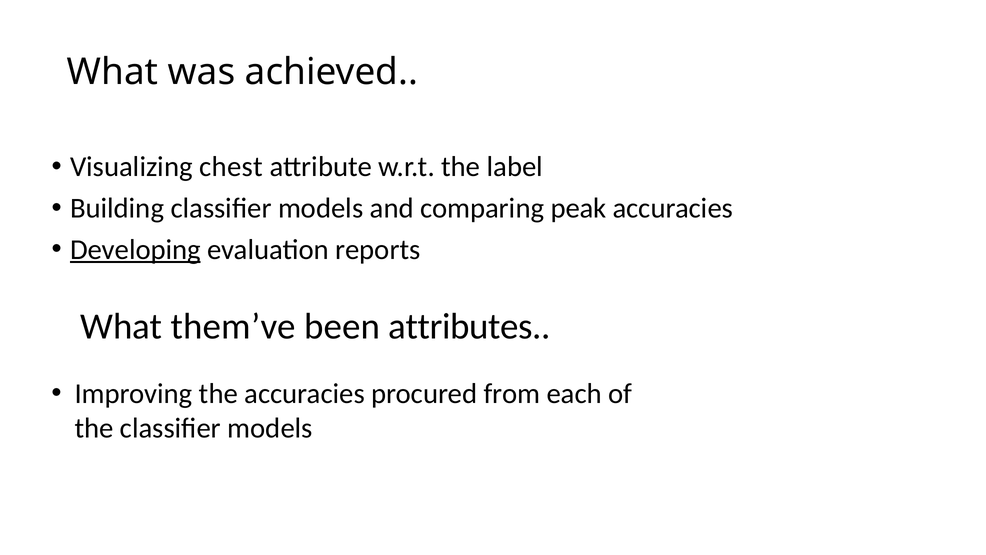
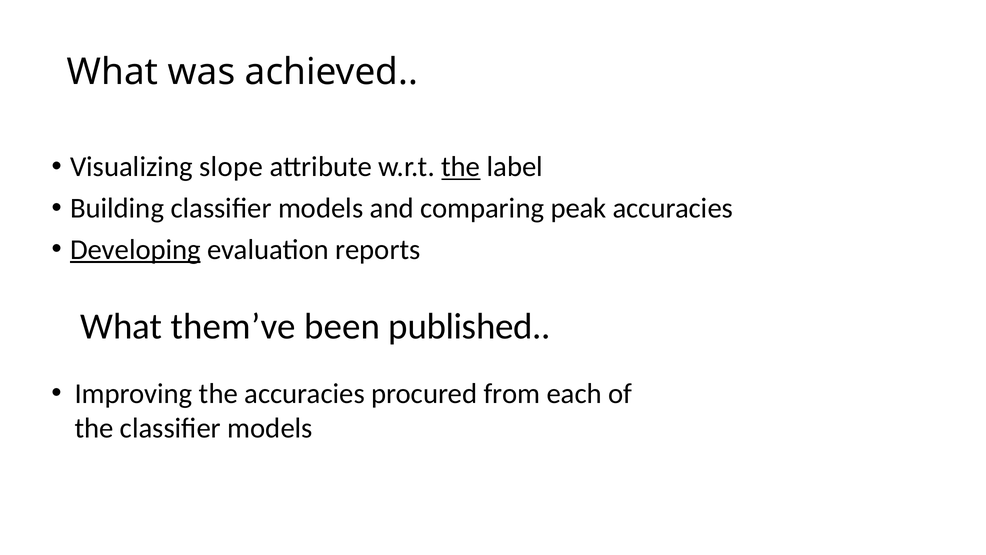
chest: chest -> slope
the at (461, 167) underline: none -> present
attributes: attributes -> published
